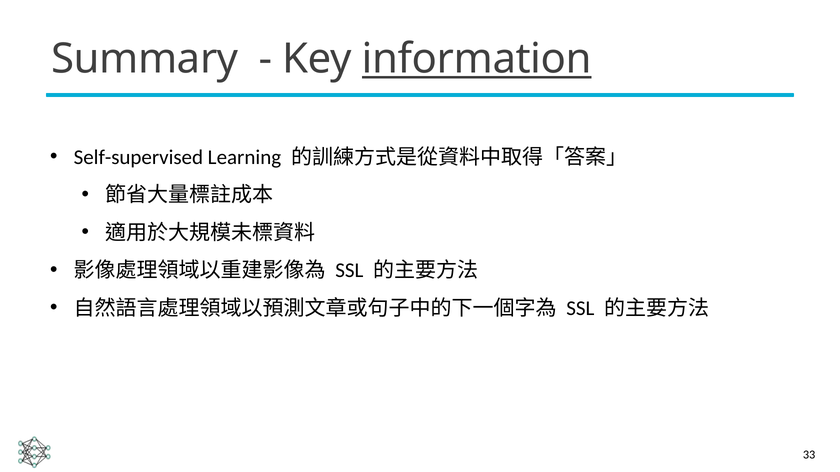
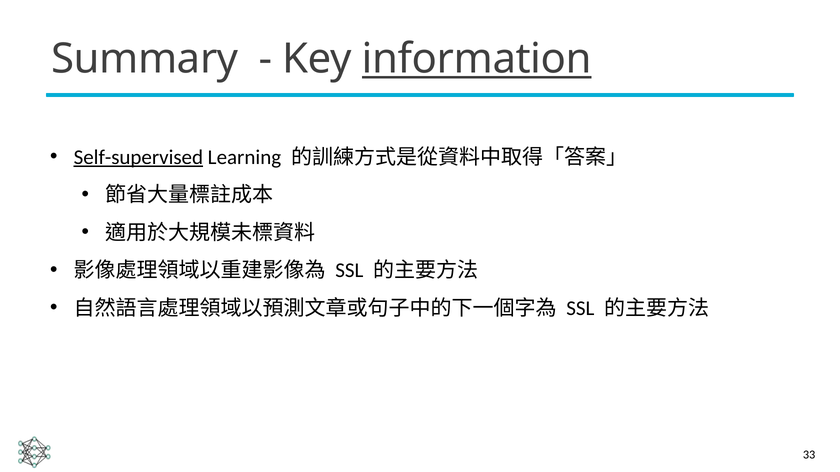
Self-supervised underline: none -> present
